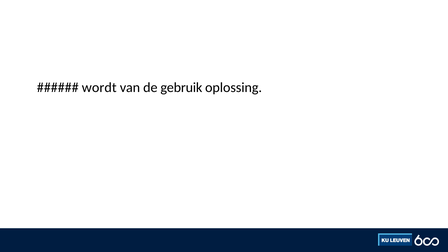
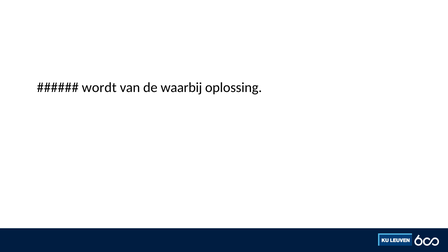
gebruik: gebruik -> waarbij
